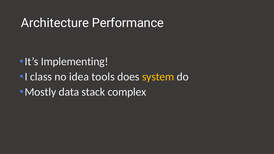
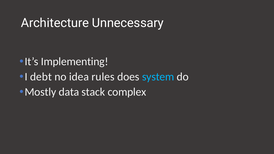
Performance: Performance -> Unnecessary
class: class -> debt
tools: tools -> rules
system colour: yellow -> light blue
